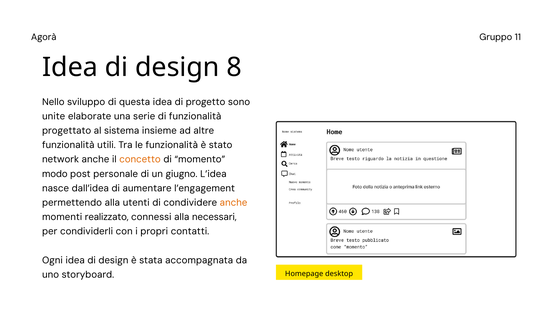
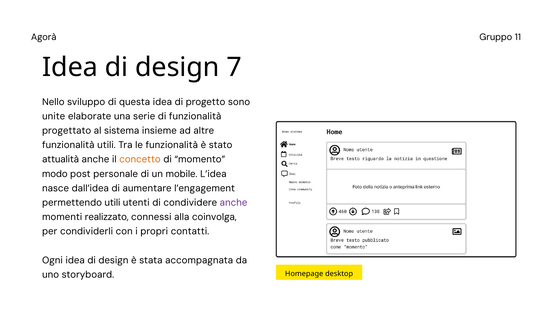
8: 8 -> 7
network: network -> attualità
giugno: giugno -> mobile
permettendo alla: alla -> utili
anche at (234, 202) colour: orange -> purple
necessari: necessari -> coinvolga
